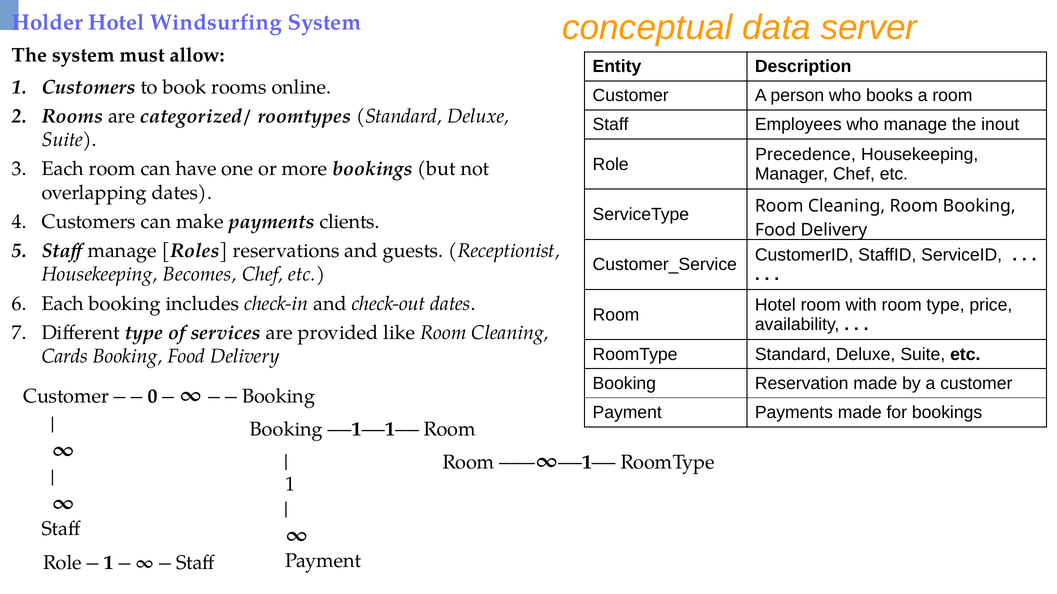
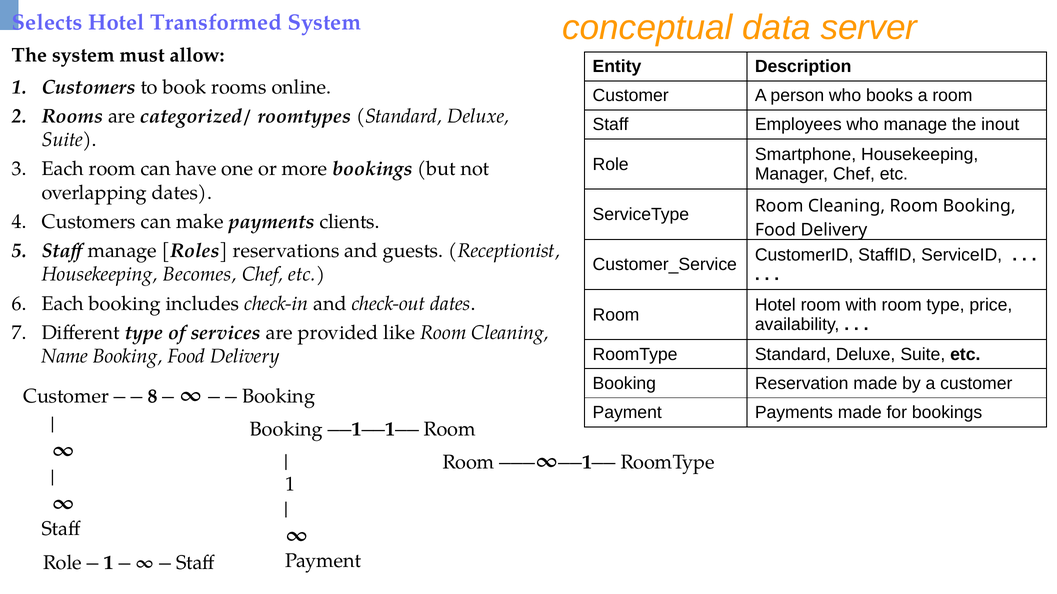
Holder: Holder -> Selects
Windsurfing: Windsurfing -> Transformed
Precedence: Precedence -> Smartphone
Cards: Cards -> Name
0: 0 -> 8
